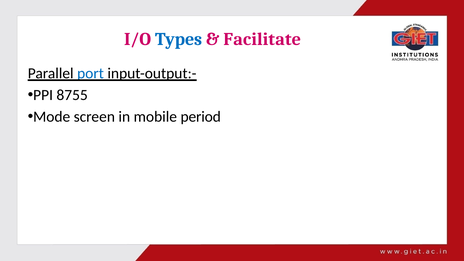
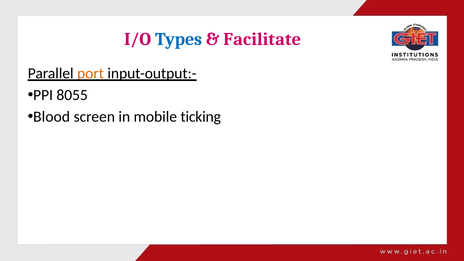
port colour: blue -> orange
8755: 8755 -> 8055
Mode: Mode -> Blood
period: period -> ticking
